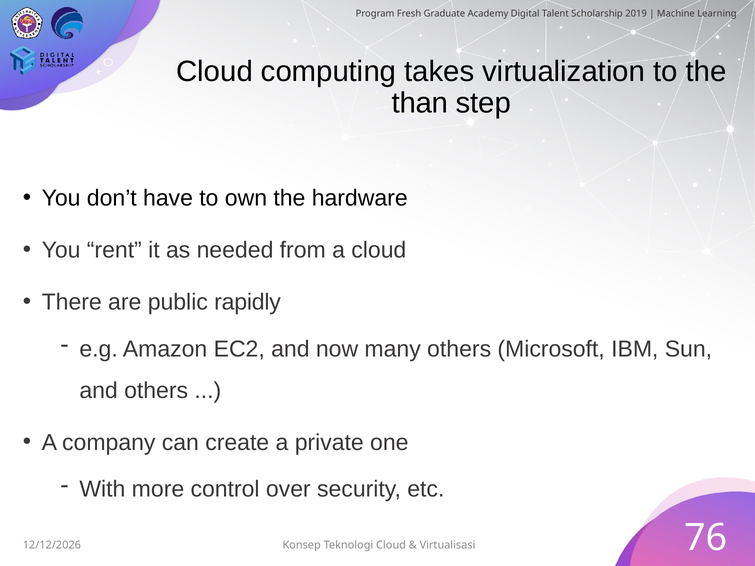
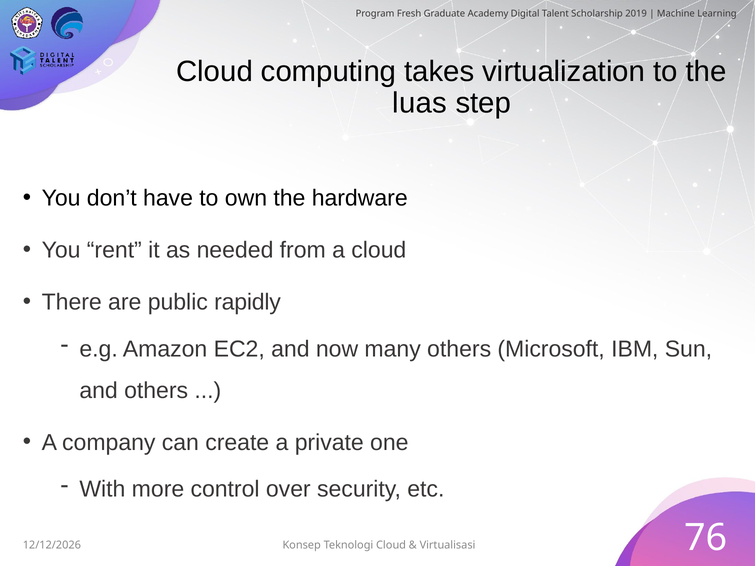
than: than -> luas
